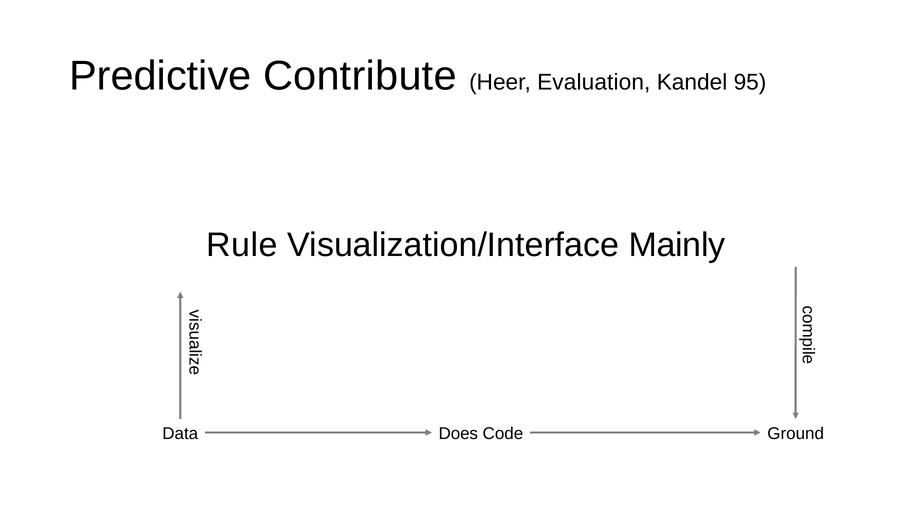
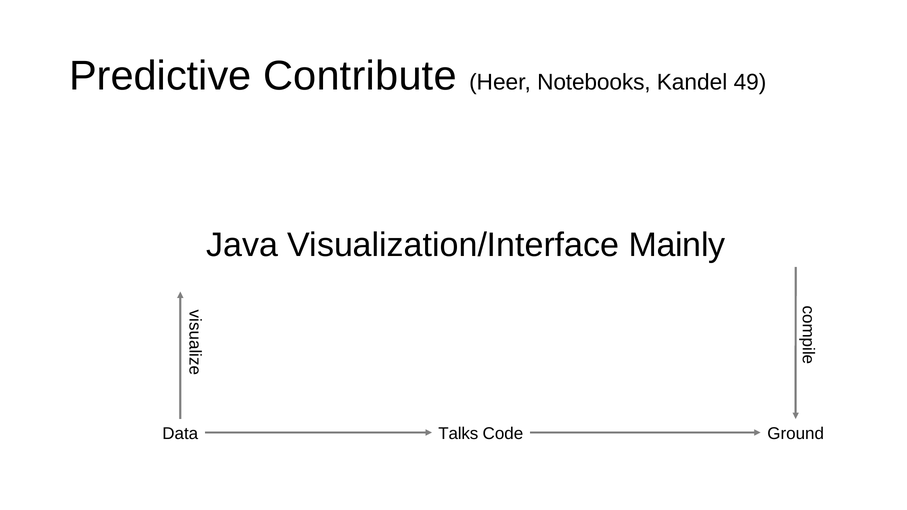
Evaluation: Evaluation -> Notebooks
95: 95 -> 49
Rule: Rule -> Java
Does: Does -> Talks
